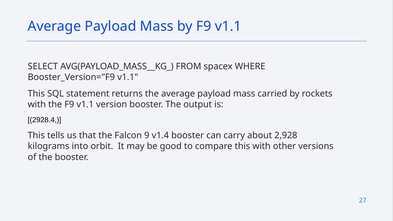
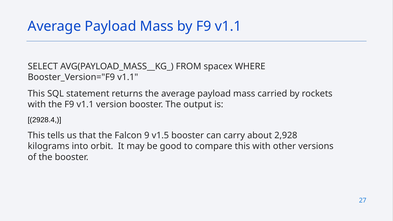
v1.4: v1.4 -> v1.5
